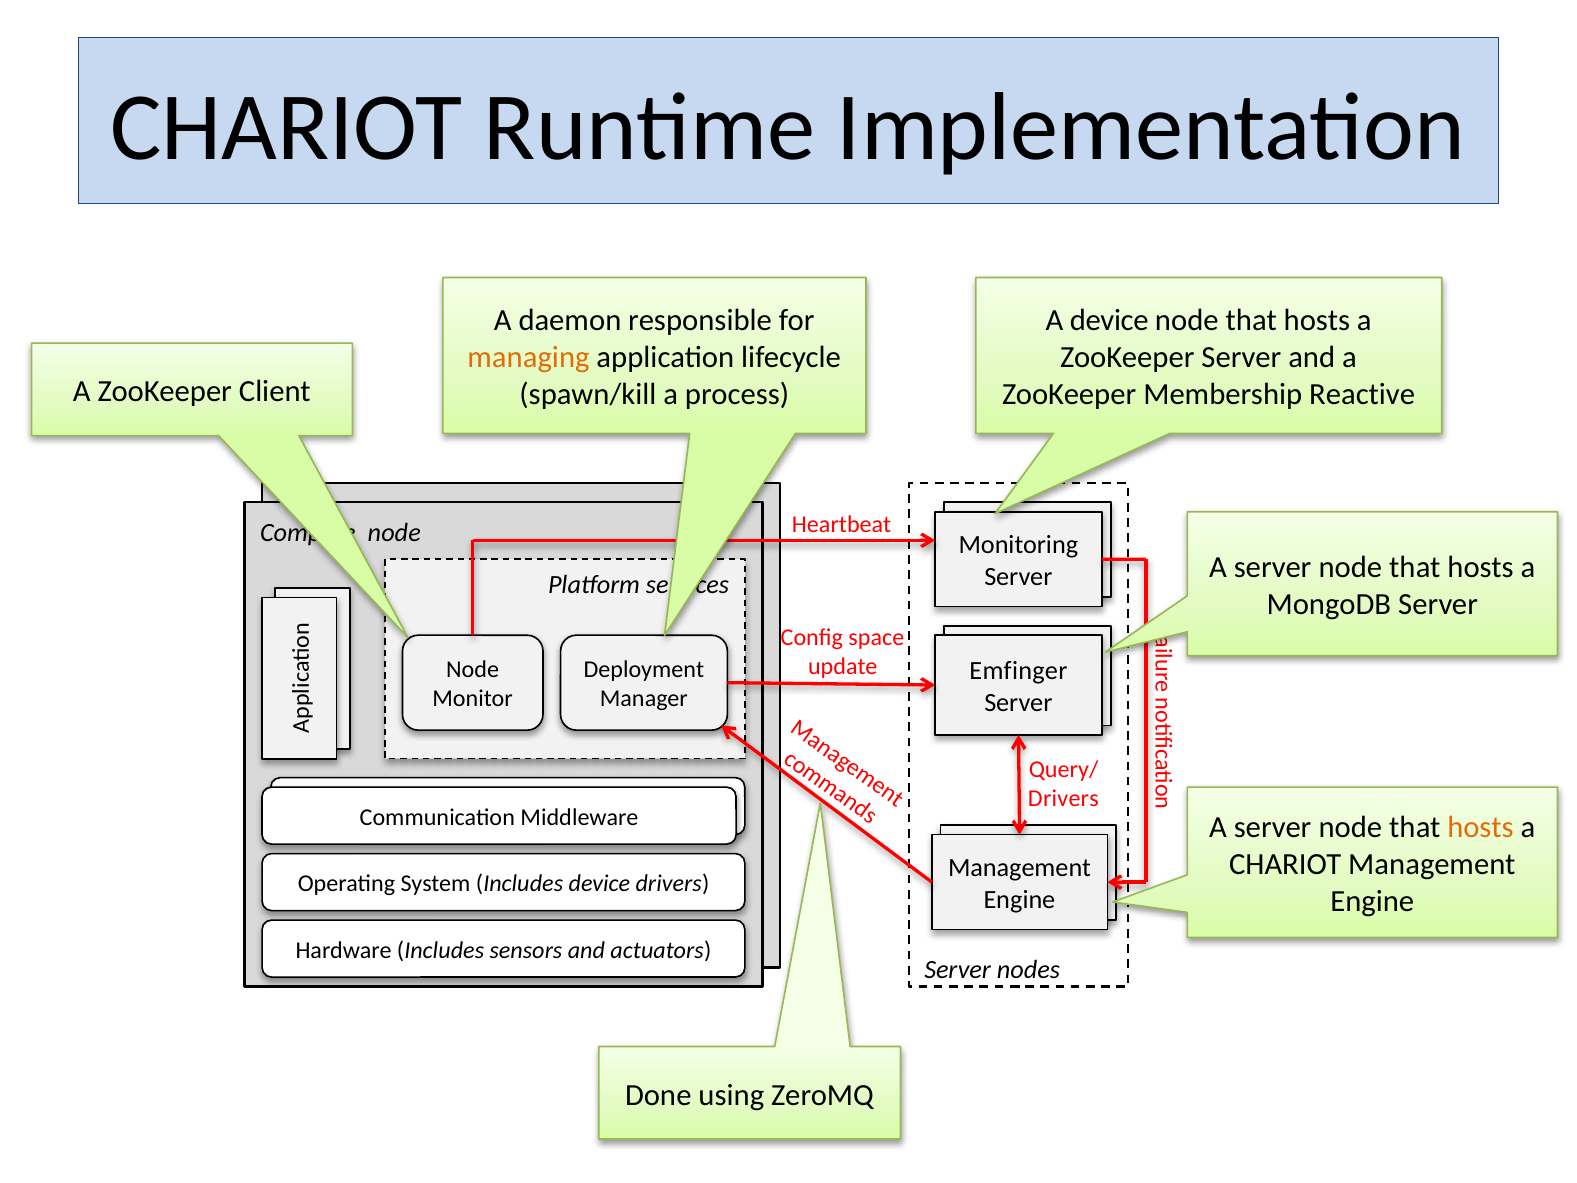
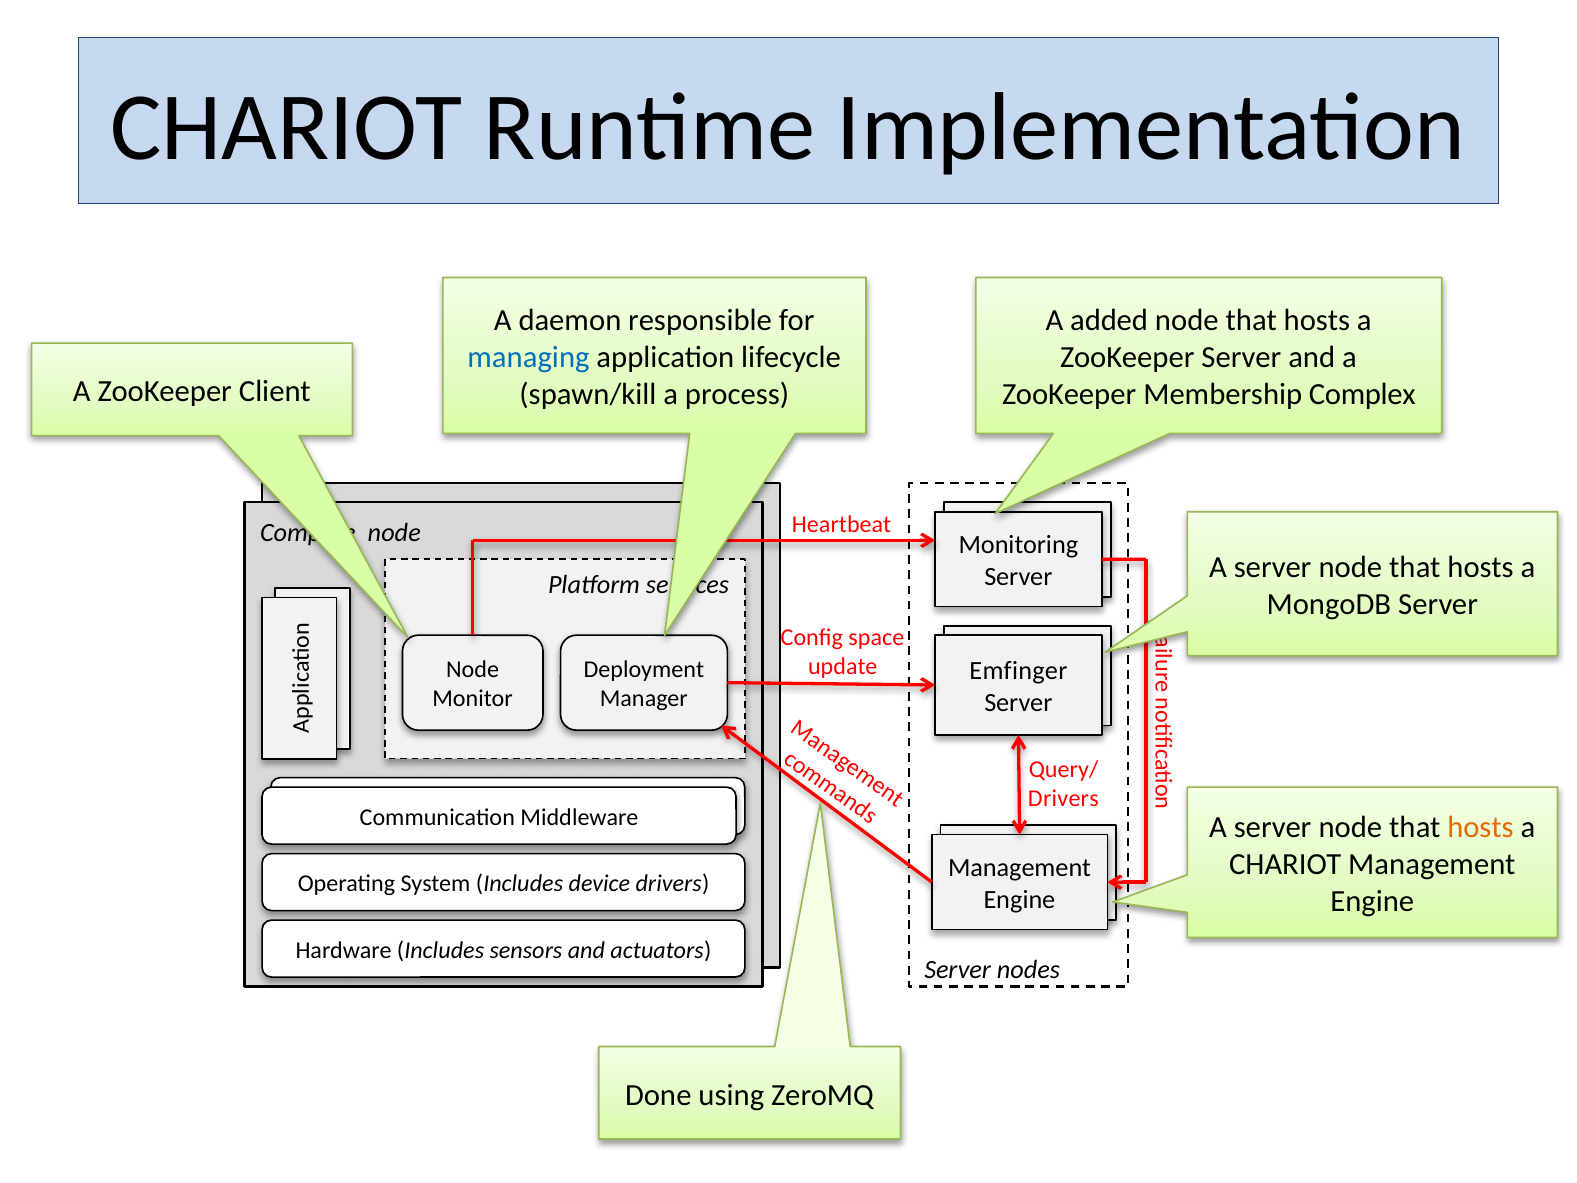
A device: device -> added
managing colour: orange -> blue
Reactive: Reactive -> Complex
